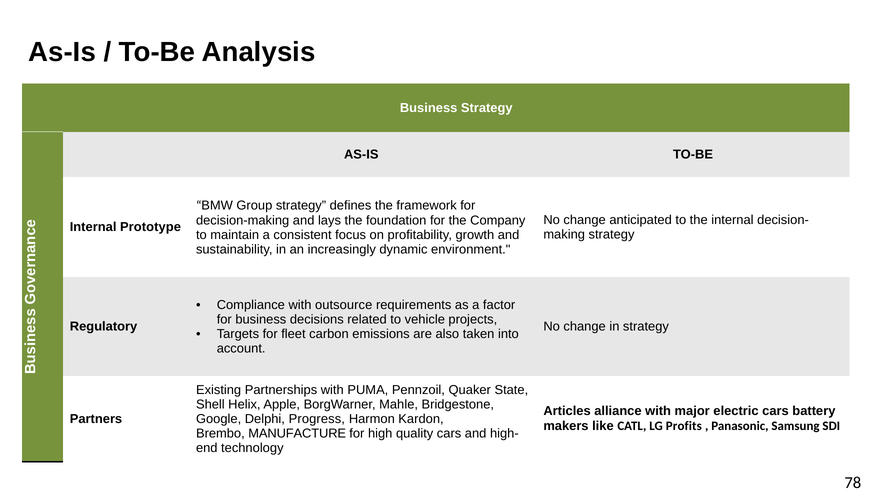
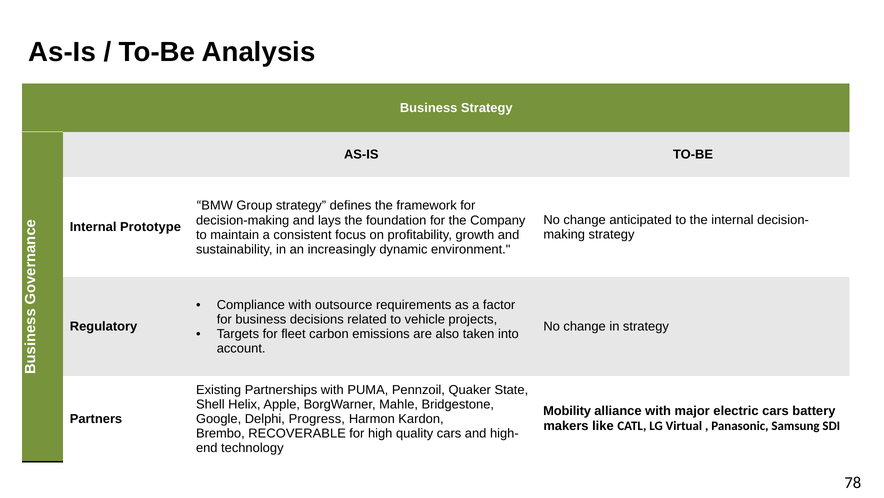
Articles: Articles -> Mobility
Profits: Profits -> Virtual
MANUFACTURE: MANUFACTURE -> RECOVERABLE
